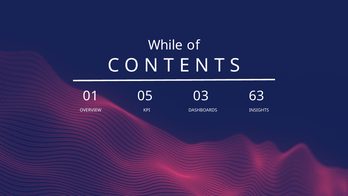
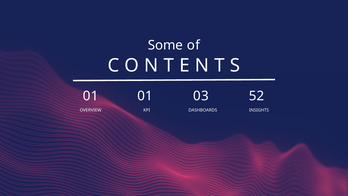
While: While -> Some
01 05: 05 -> 01
63: 63 -> 52
